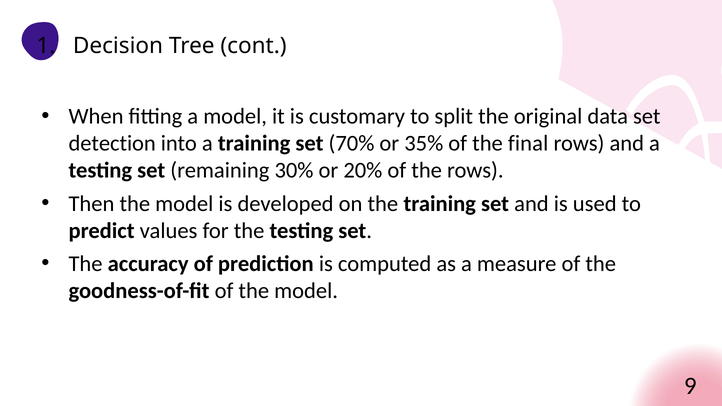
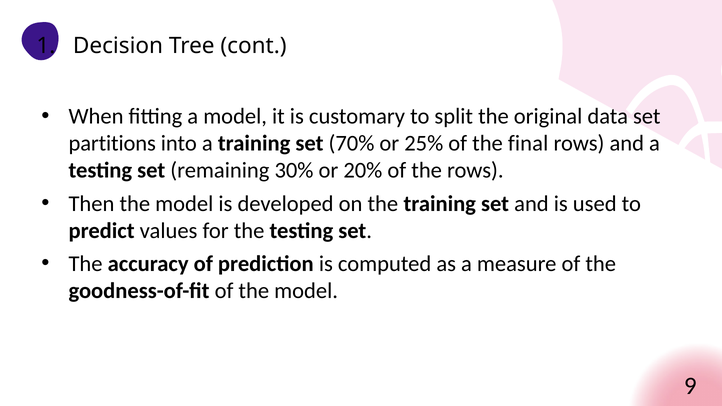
detection: detection -> partitions
35%: 35% -> 25%
